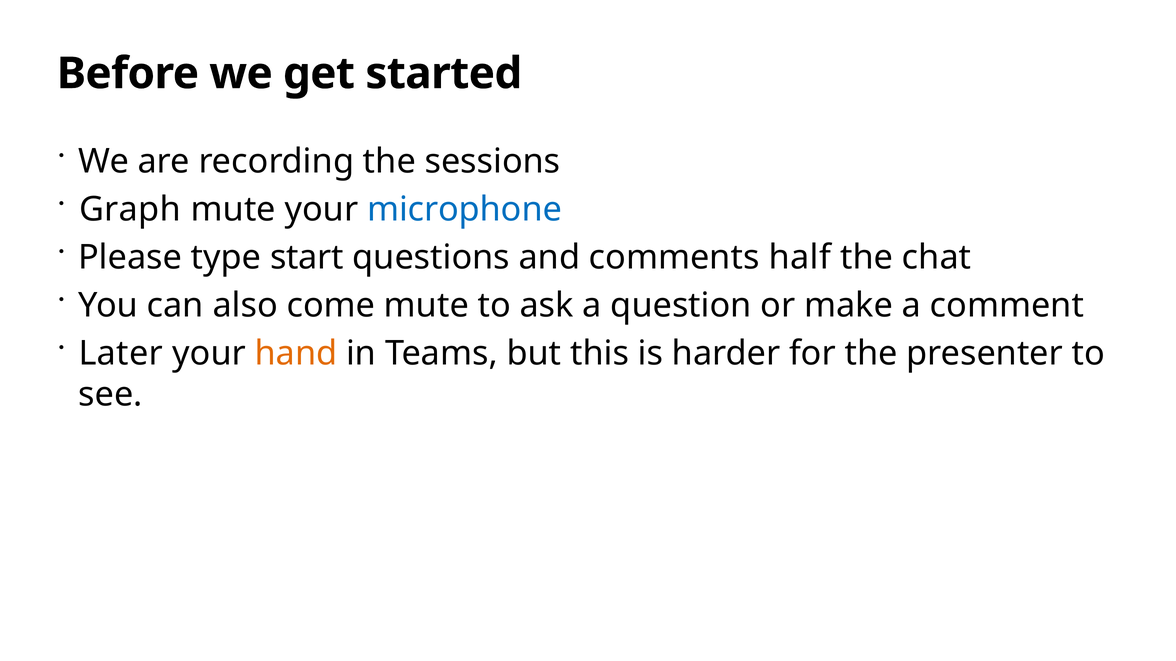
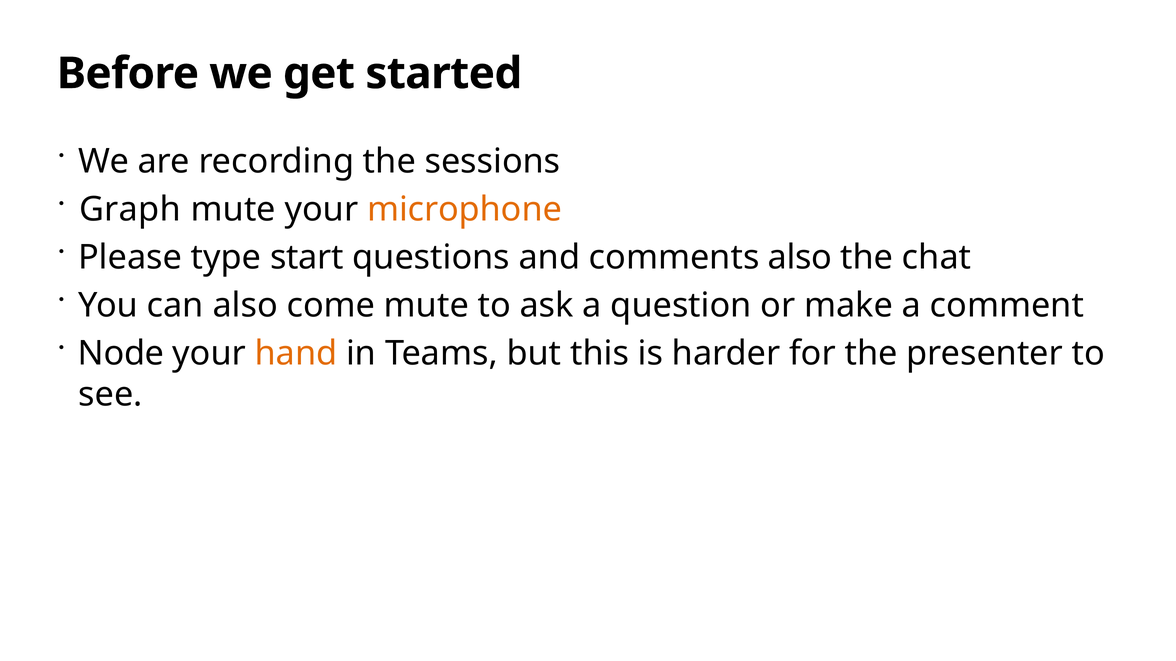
microphone colour: blue -> orange
comments half: half -> also
Later: Later -> Node
